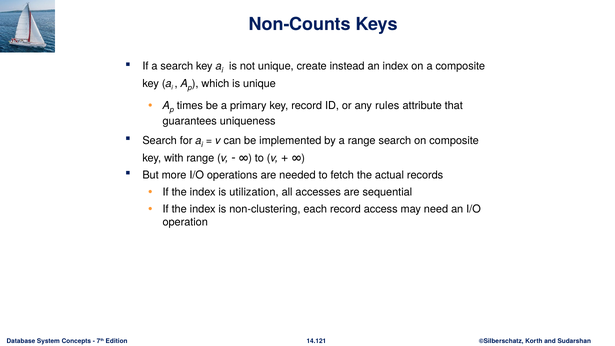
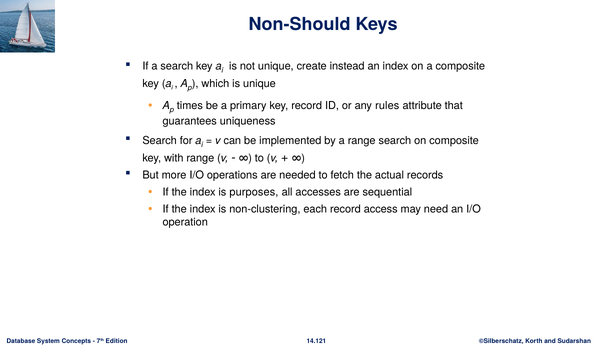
Non-Counts: Non-Counts -> Non-Should
utilization: utilization -> purposes
